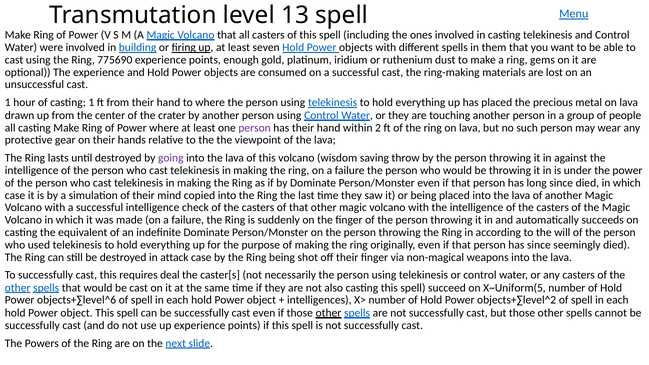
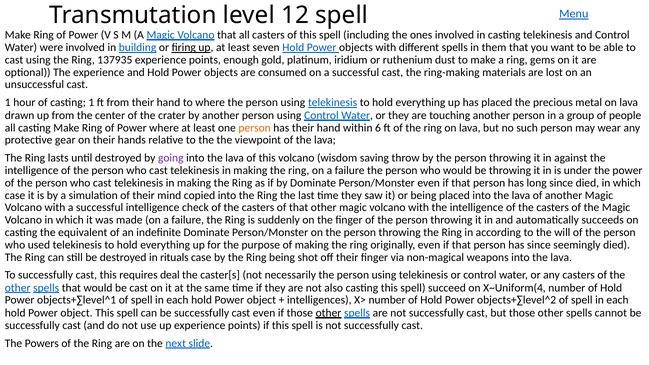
13: 13 -> 12
775690: 775690 -> 137935
person at (255, 128) colour: purple -> orange
2: 2 -> 6
attack: attack -> rituals
X~Uniform(5: X~Uniform(5 -> X~Uniform(4
objects+∑level^6: objects+∑level^6 -> objects+∑level^1
